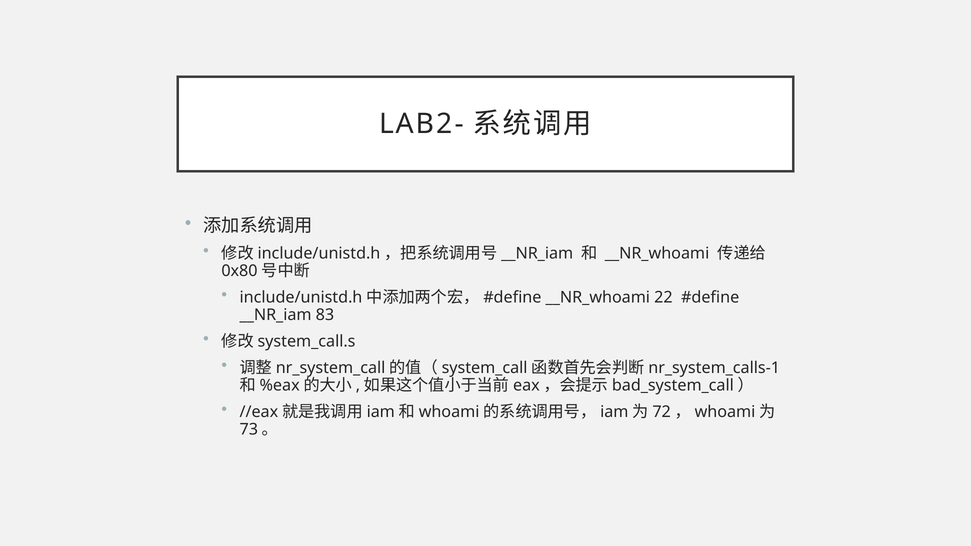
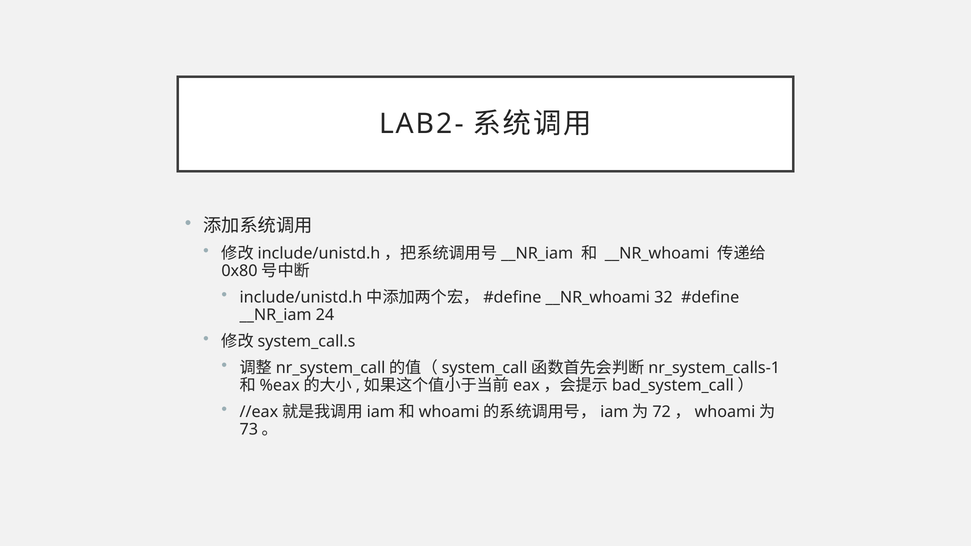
22: 22 -> 32
83: 83 -> 24
